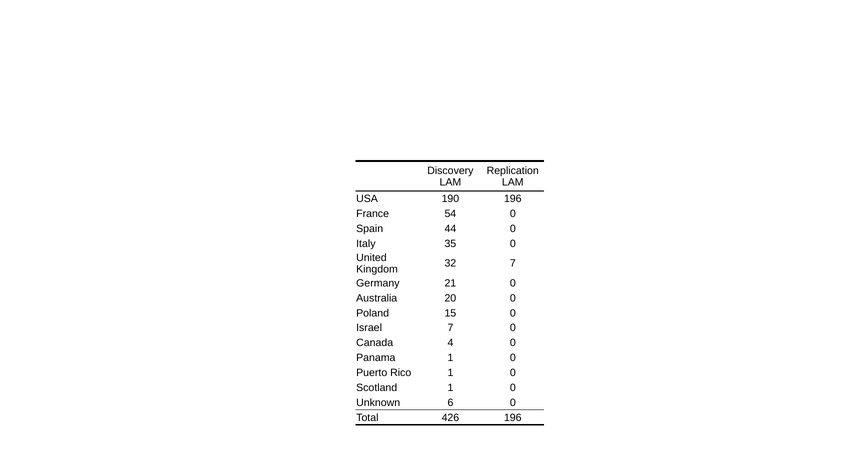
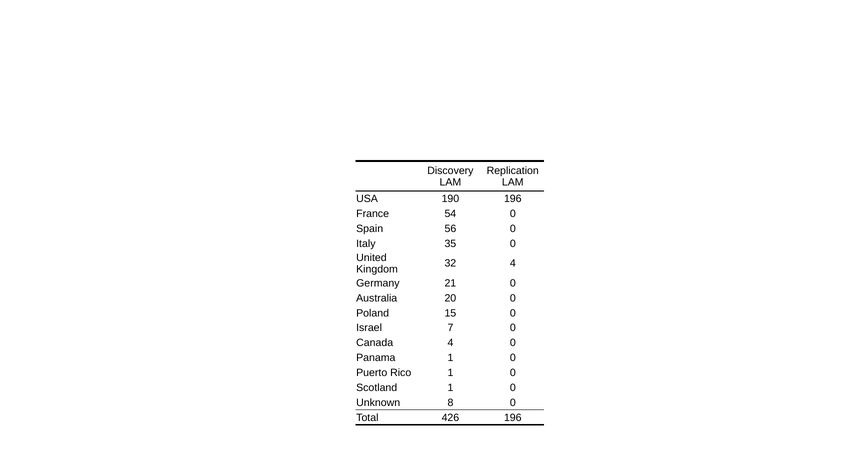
44: 44 -> 56
32 7: 7 -> 4
6: 6 -> 8
